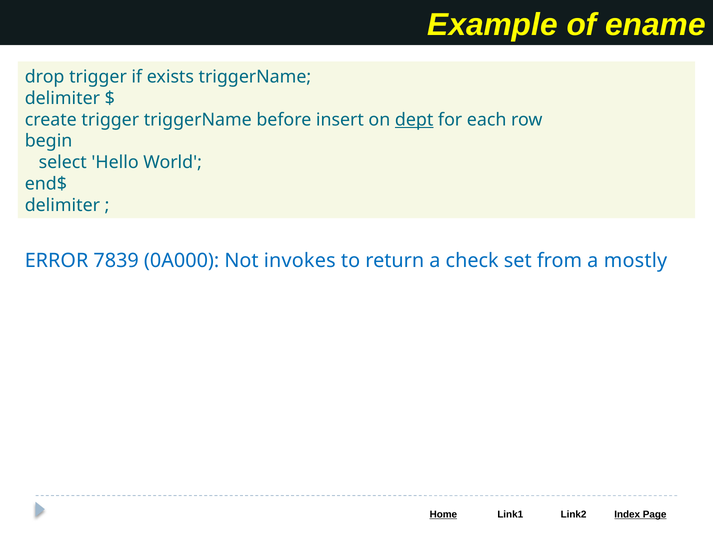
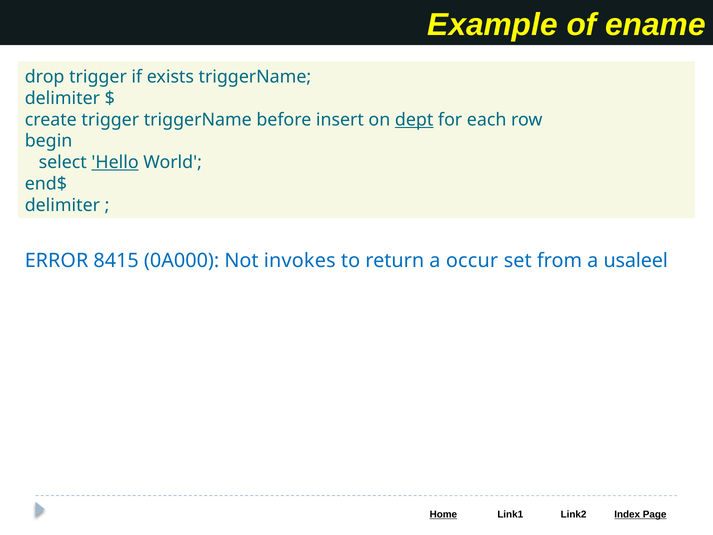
Hello underline: none -> present
7839: 7839 -> 8415
check: check -> occur
mostly: mostly -> usaleel
